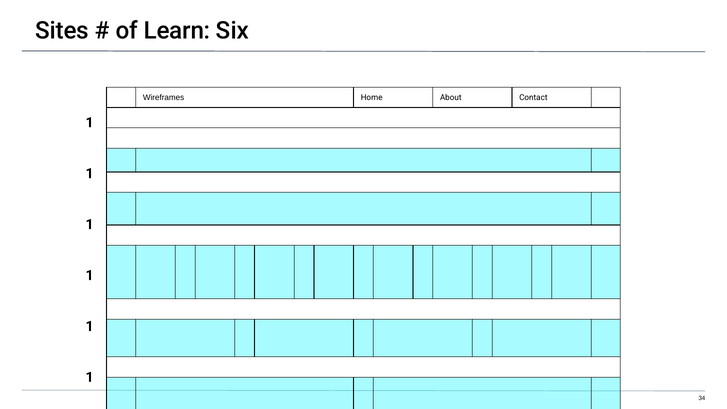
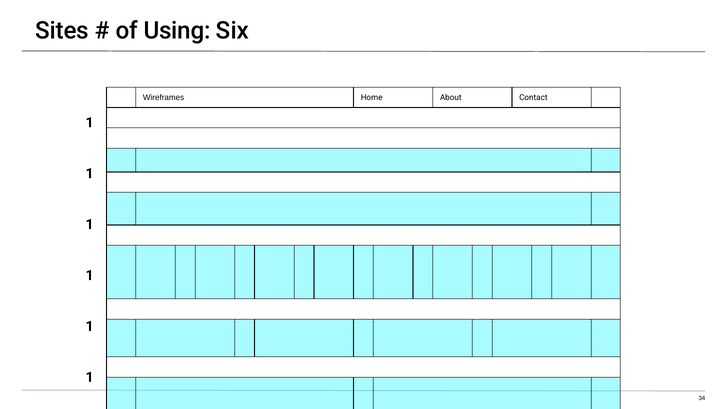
Learn: Learn -> Using
